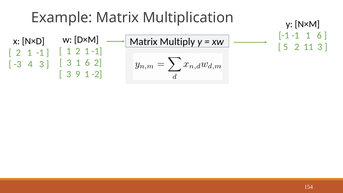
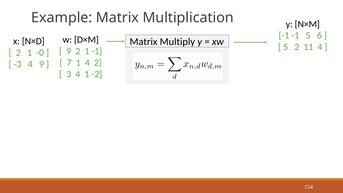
-1 1: 1 -> 5
11 3: 3 -> 4
1 at (69, 51): 1 -> 9
-1 at (40, 53): -1 -> -0
3 at (69, 63): 3 -> 7
6 at (87, 63): 6 -> 4
4 3: 3 -> 9
3 9: 9 -> 4
